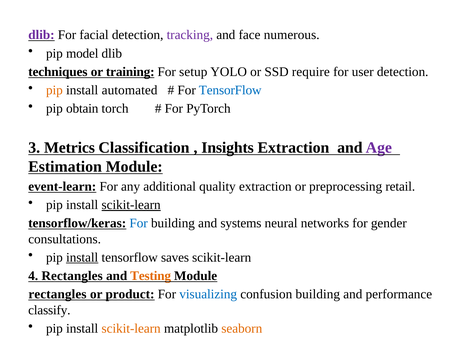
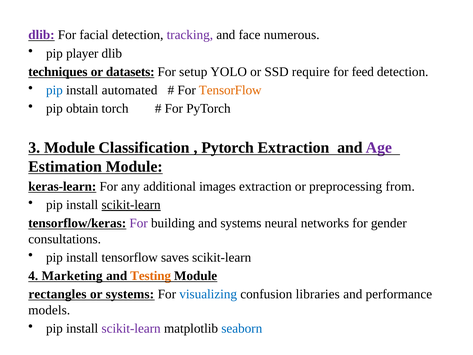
model: model -> player
training: training -> datasets
user: user -> feed
pip at (54, 90) colour: orange -> blue
TensorFlow at (230, 90) colour: blue -> orange
3 Metrics: Metrics -> Module
Insights at (228, 148): Insights -> Pytorch
event-learn: event-learn -> keras-learn
quality: quality -> images
retail: retail -> from
For at (139, 223) colour: blue -> purple
install at (82, 257) underline: present -> none
4 Rectangles: Rectangles -> Marketing
or product: product -> systems
confusion building: building -> libraries
classify: classify -> models
scikit-learn at (131, 328) colour: orange -> purple
seaborn colour: orange -> blue
